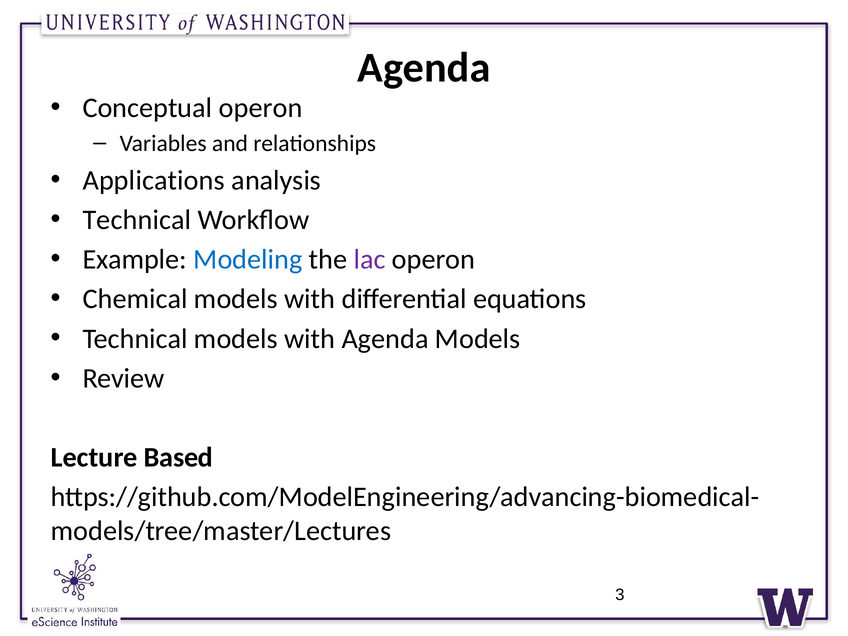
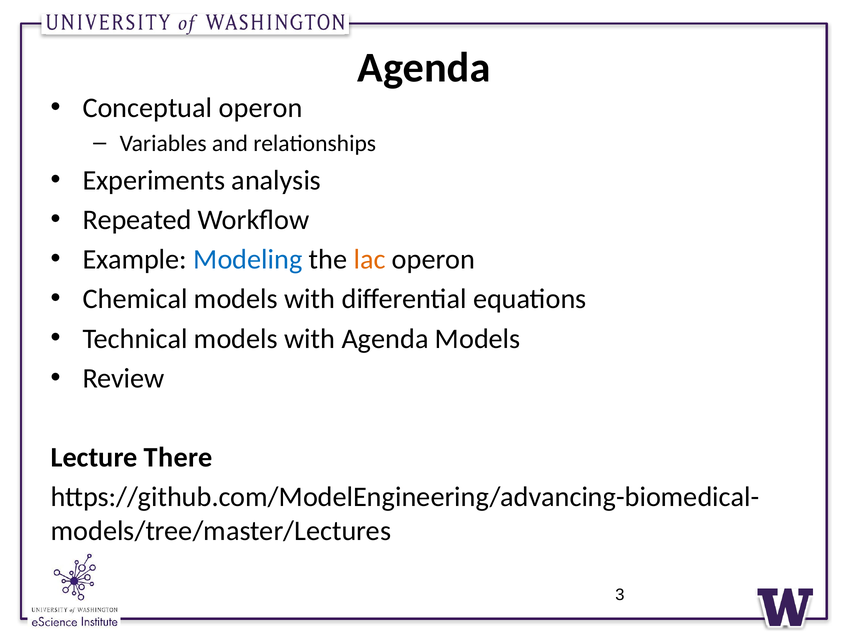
Applications: Applications -> Experiments
Technical at (137, 220): Technical -> Repeated
lac colour: purple -> orange
Based: Based -> There
